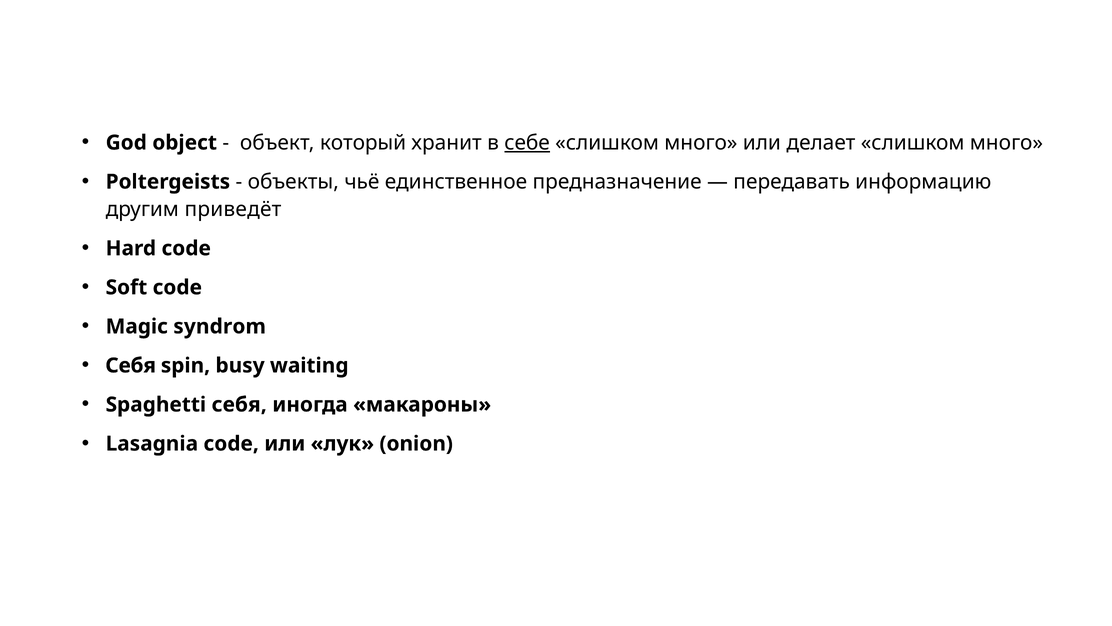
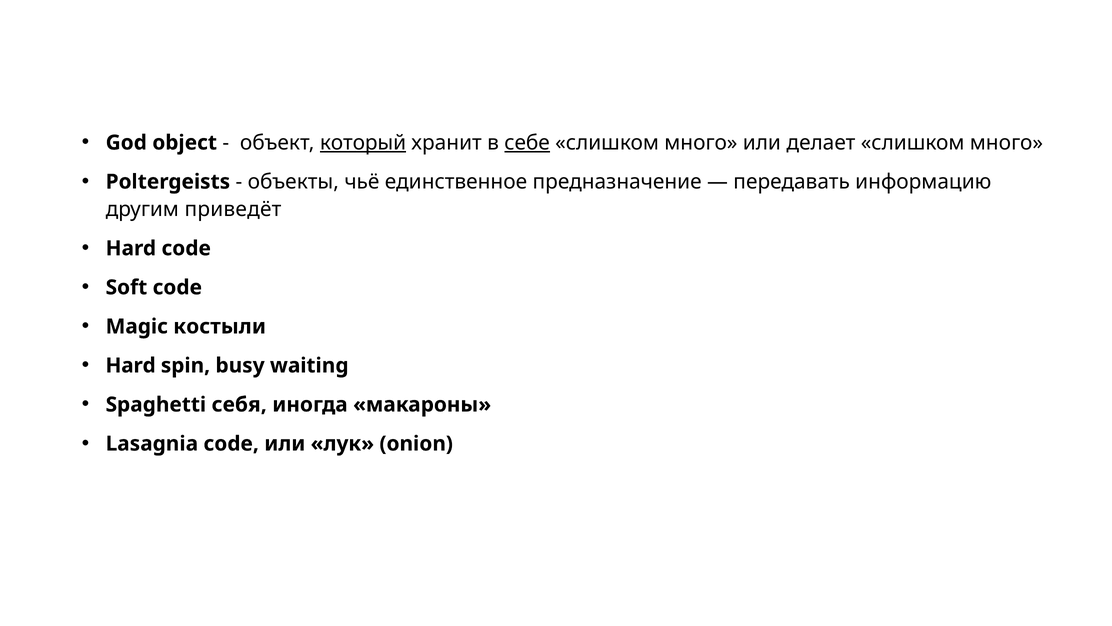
который underline: none -> present
syndrom: syndrom -> костыли
Себя at (131, 365): Себя -> Hard
